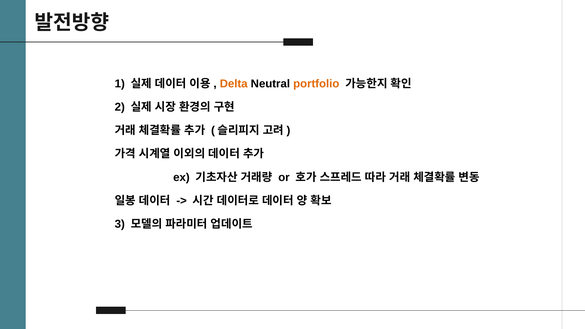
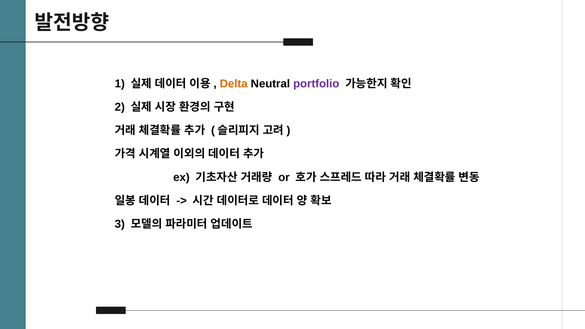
portfolio colour: orange -> purple
